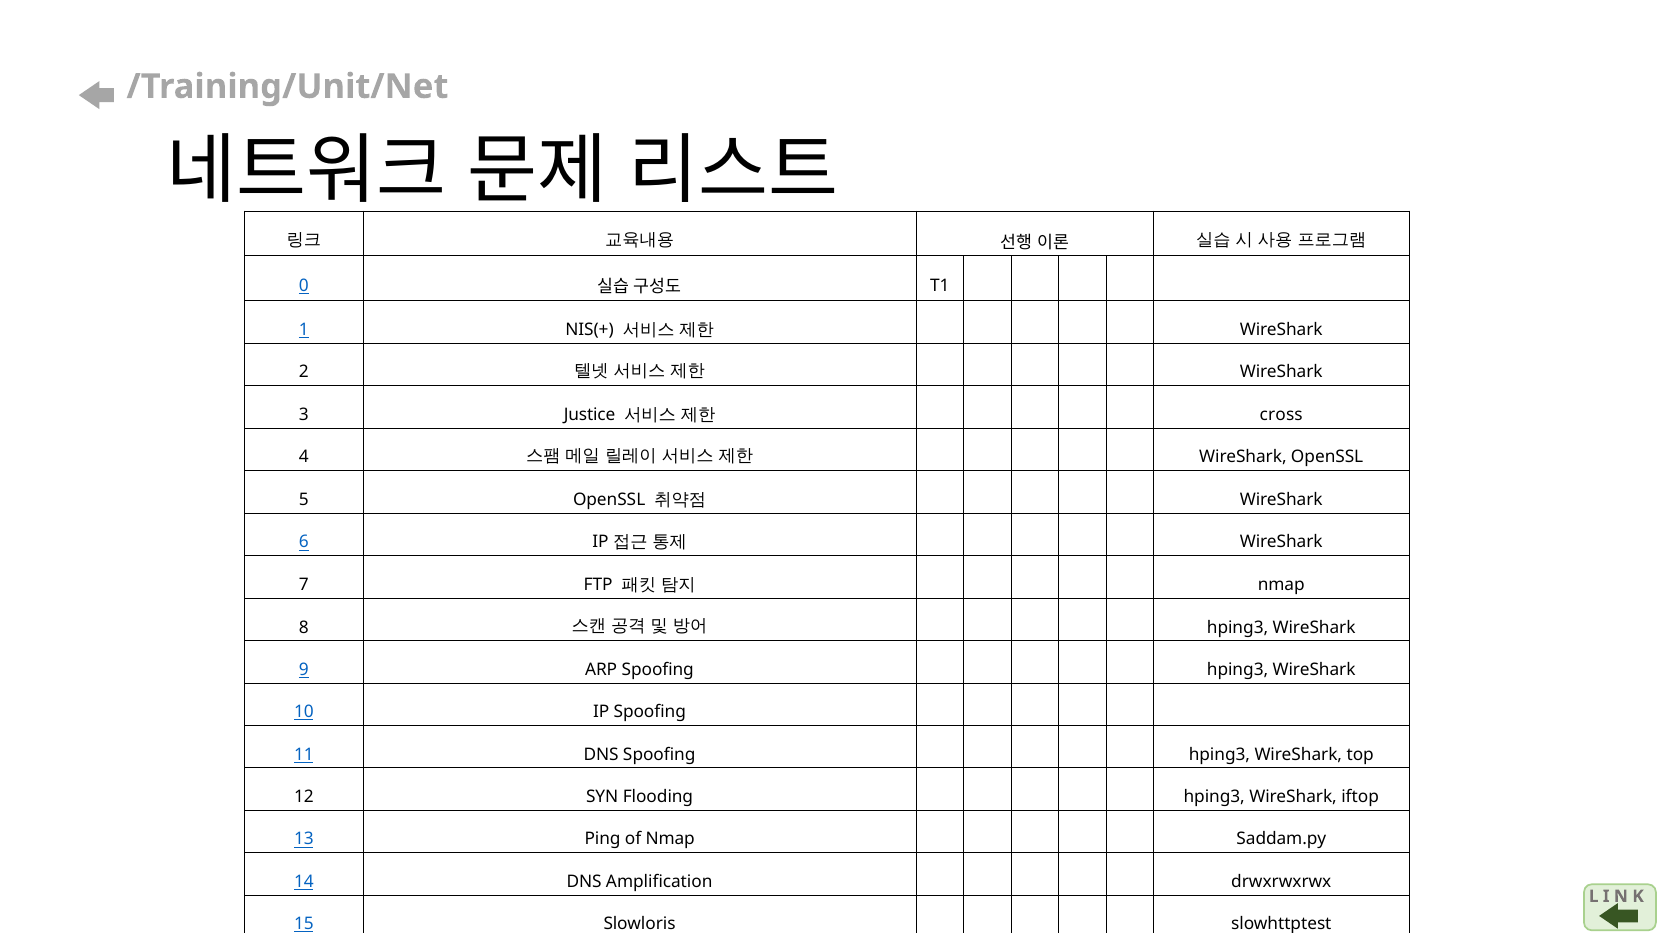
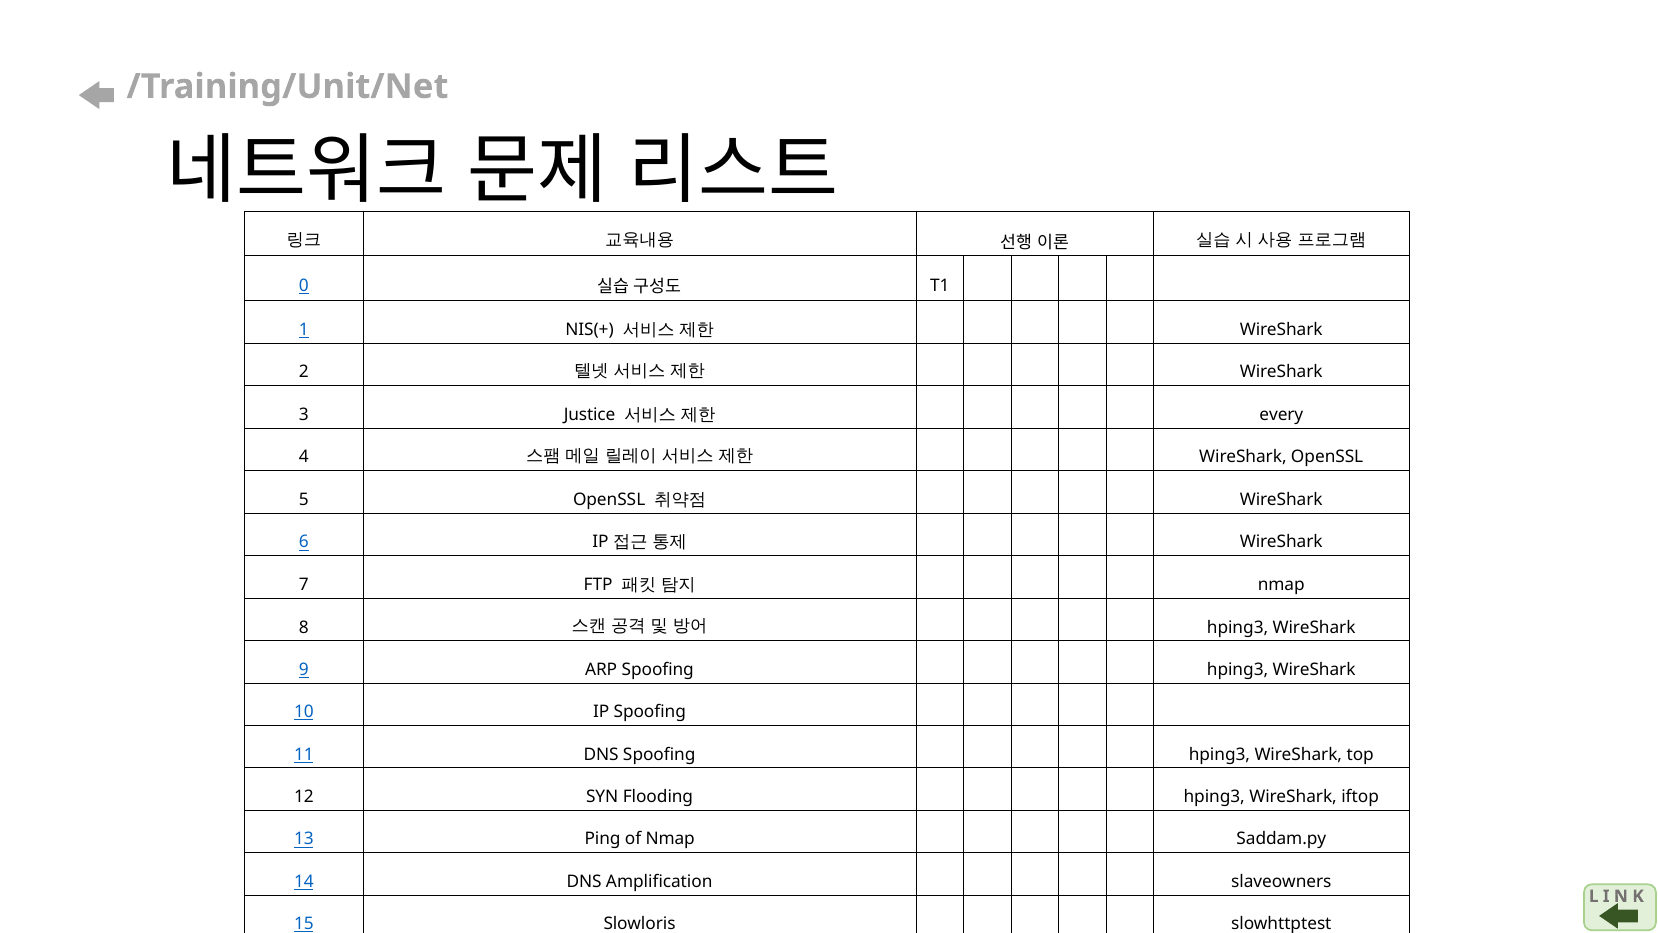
cross: cross -> every
drwxrwxrwx: drwxrwxrwx -> slaveowners
